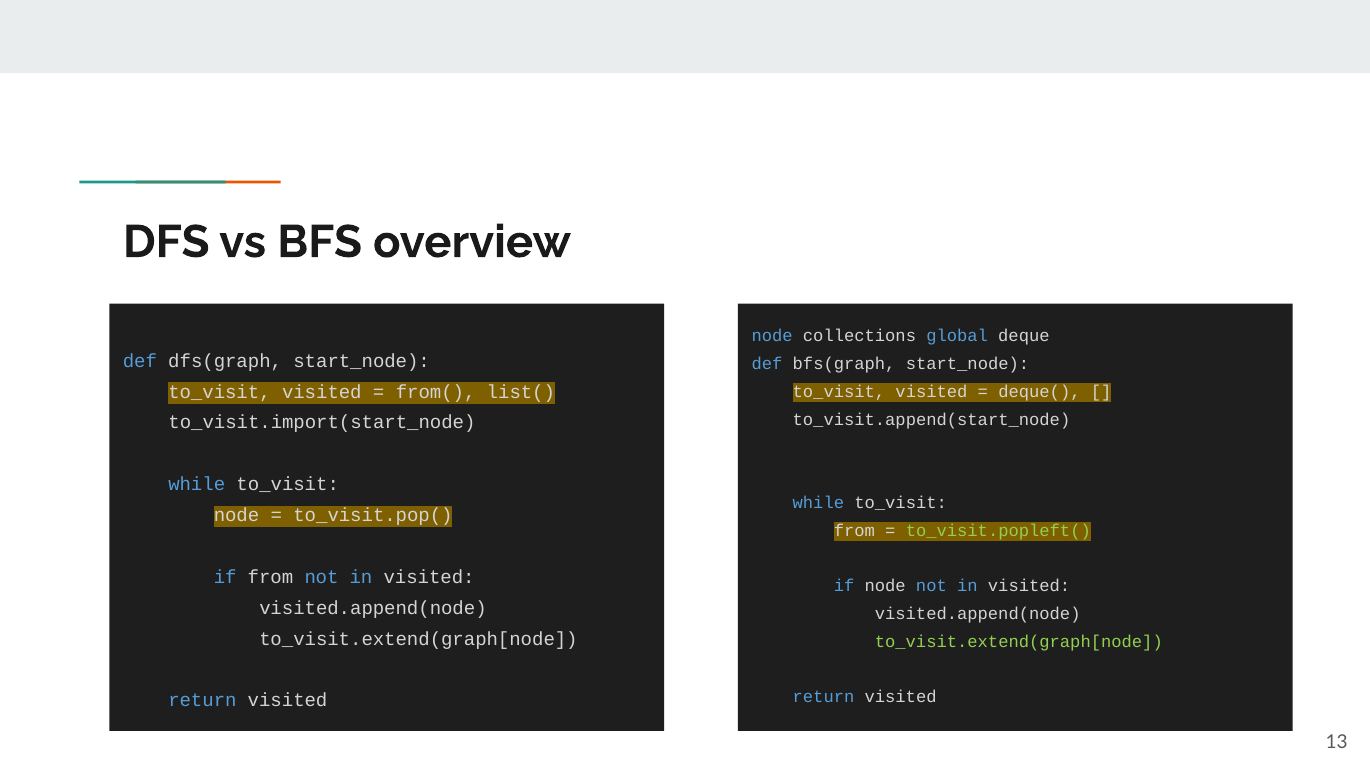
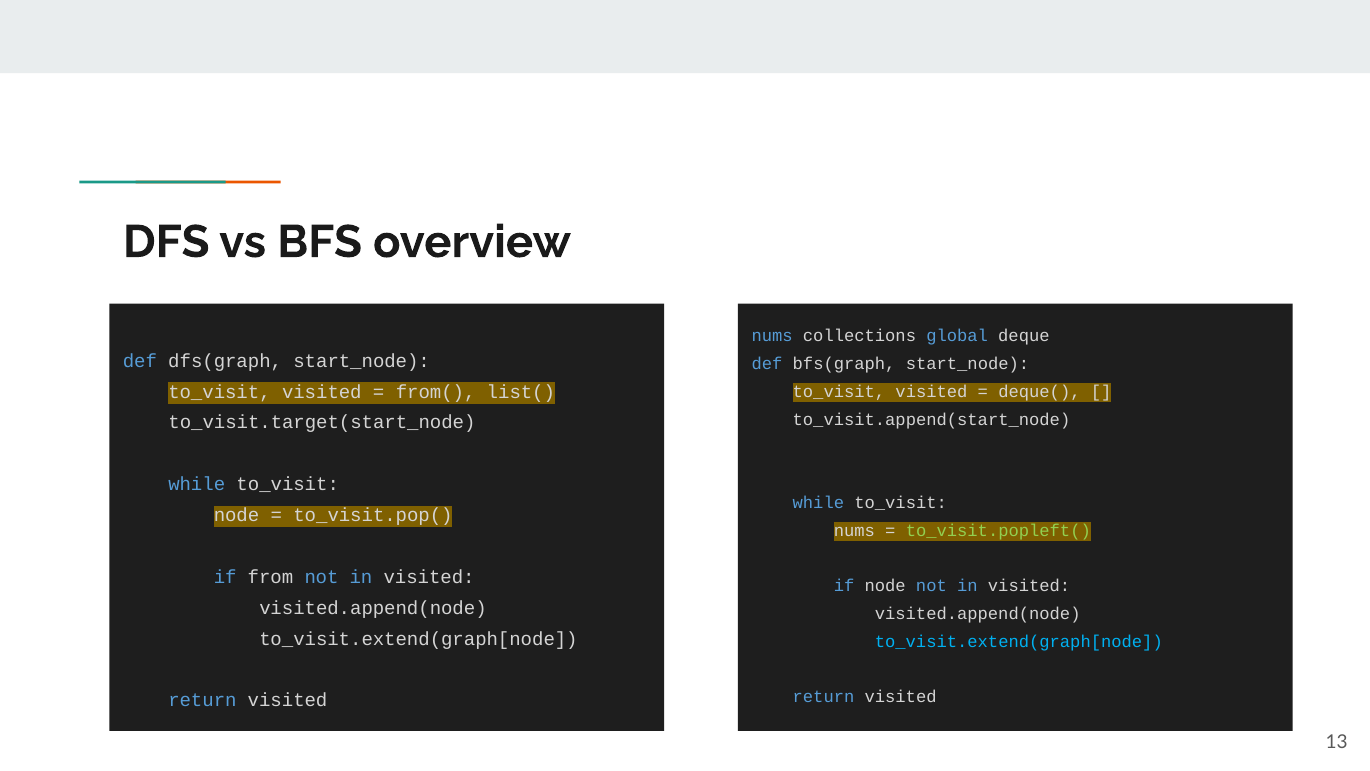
node at (772, 336): node -> nums
to_visit.import(start_node: to_visit.import(start_node -> to_visit.target(start_node
from at (854, 530): from -> nums
to_visit.extend(graph[node at (1019, 641) colour: light green -> light blue
